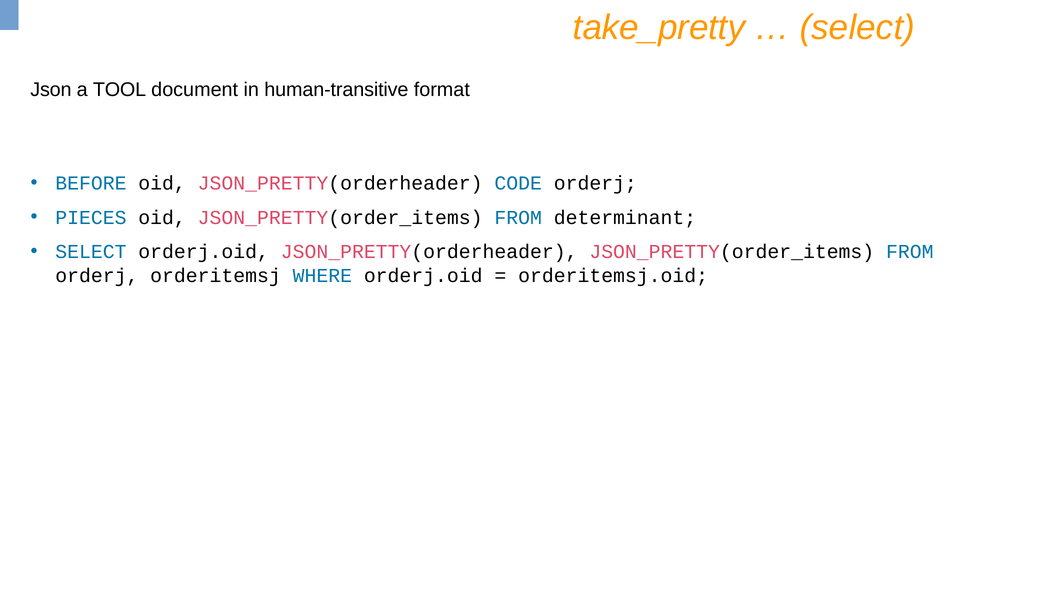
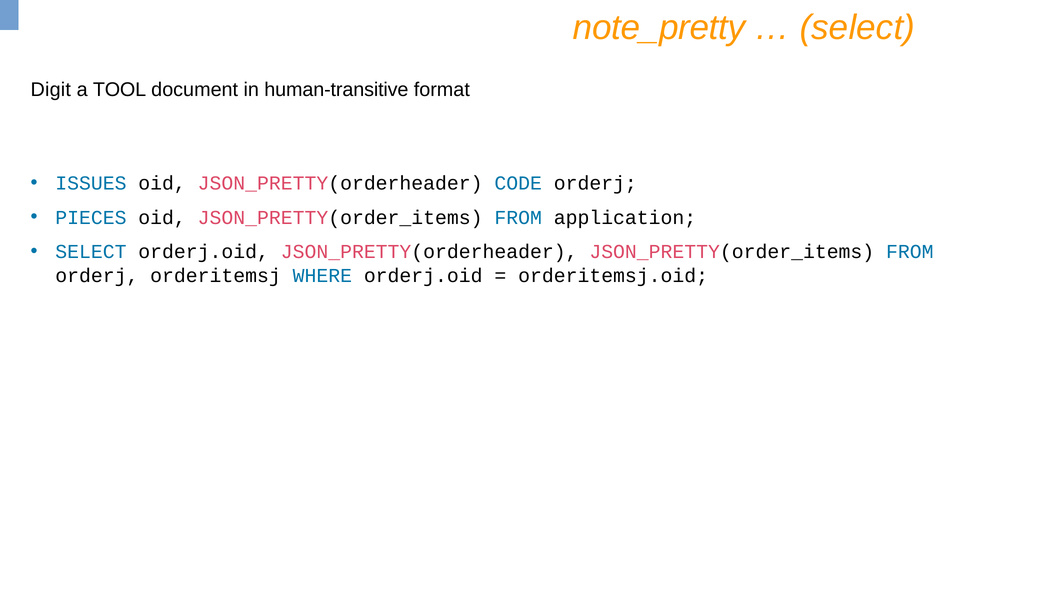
take_pretty: take_pretty -> note_pretty
Json: Json -> Digit
BEFORE: BEFORE -> ISSUES
determinant: determinant -> application
